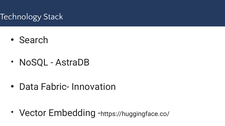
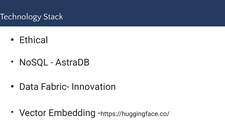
Search: Search -> Ethical
